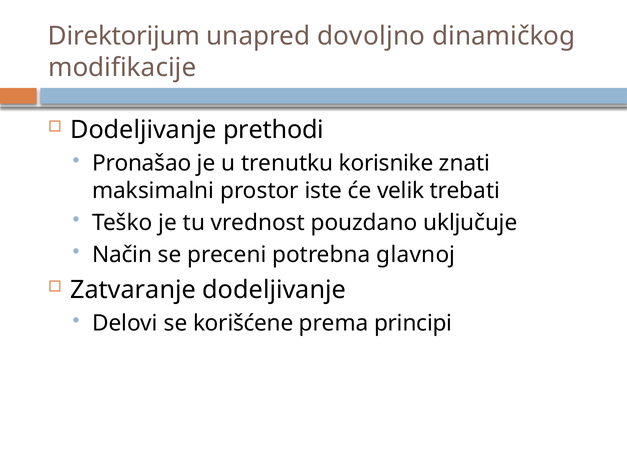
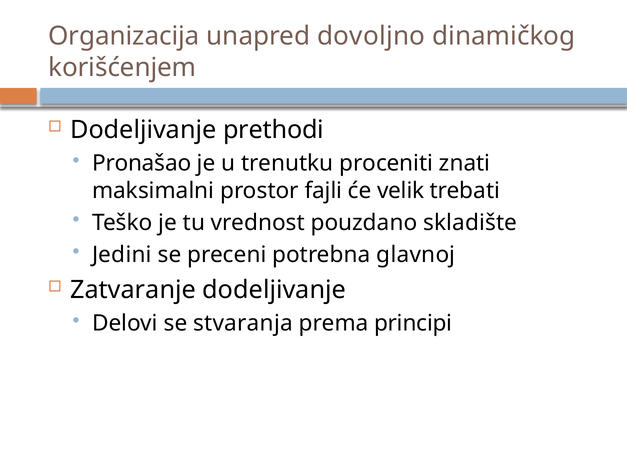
Direktorijum: Direktorijum -> Organizacija
modifikacije: modifikacije -> korišćenjem
korisnike: korisnike -> proceniti
iste: iste -> fajli
uključuje: uključuje -> skladište
Način: Način -> Jedini
korišćene: korišćene -> stvaranja
